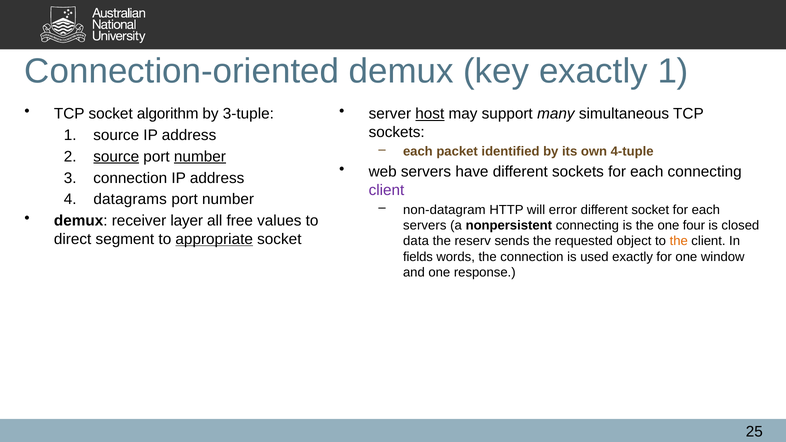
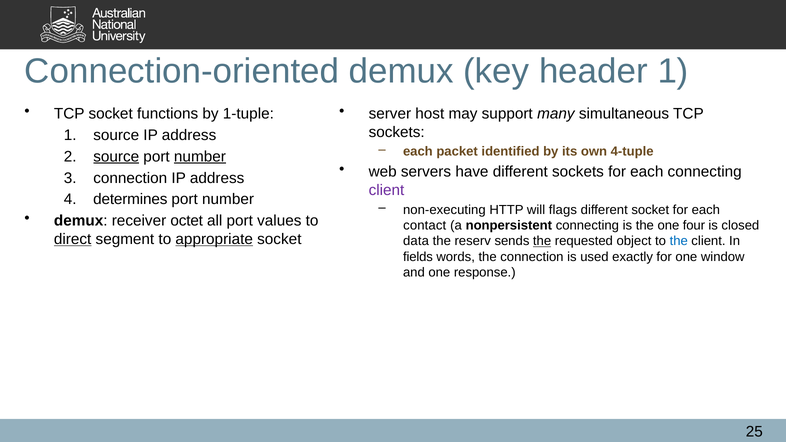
key exactly: exactly -> header
host underline: present -> none
algorithm: algorithm -> functions
3-tuple: 3-tuple -> 1-tuple
datagrams: datagrams -> determines
non-datagram: non-datagram -> non-executing
error: error -> flags
layer: layer -> octet
all free: free -> port
servers at (425, 226): servers -> contact
direct underline: none -> present
the at (542, 241) underline: none -> present
the at (679, 241) colour: orange -> blue
